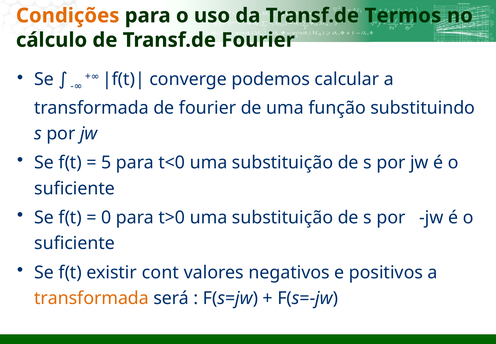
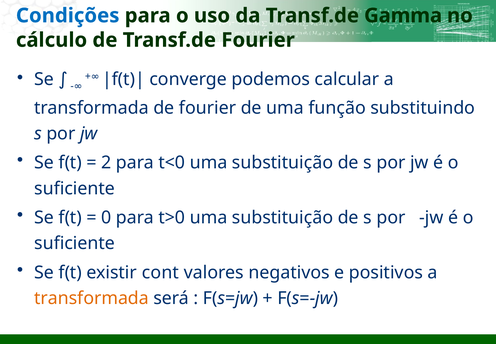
Condições colour: orange -> blue
Termos: Termos -> Gamma
5: 5 -> 2
